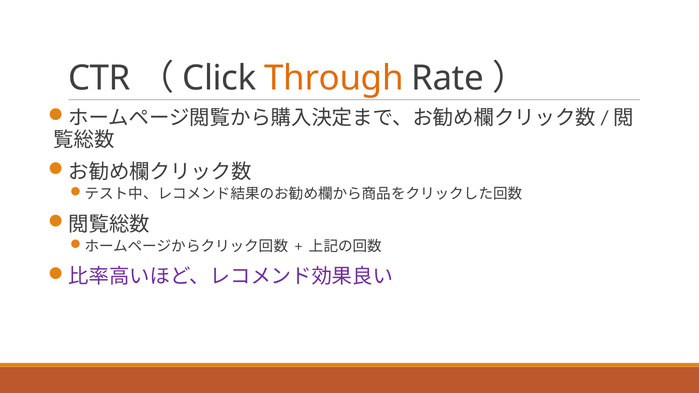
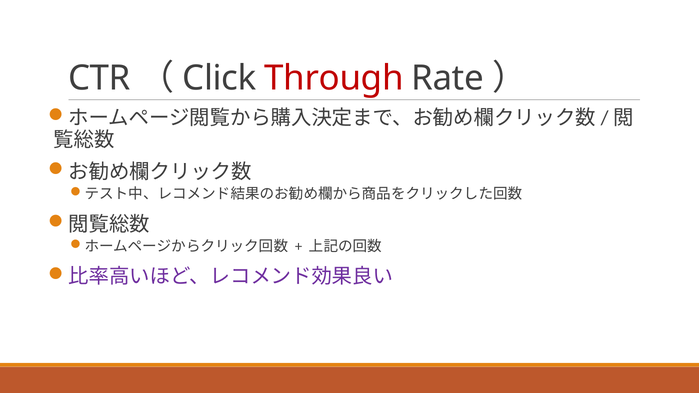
Through colour: orange -> red
